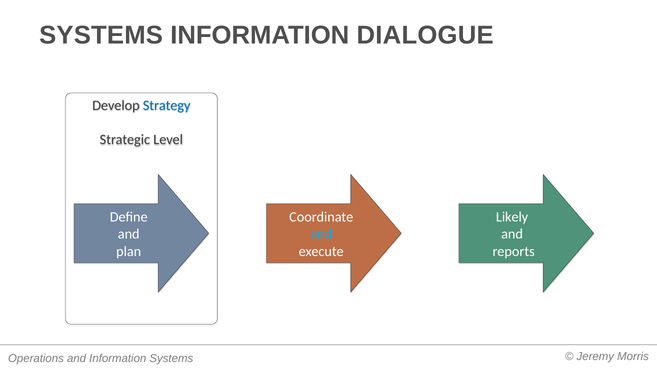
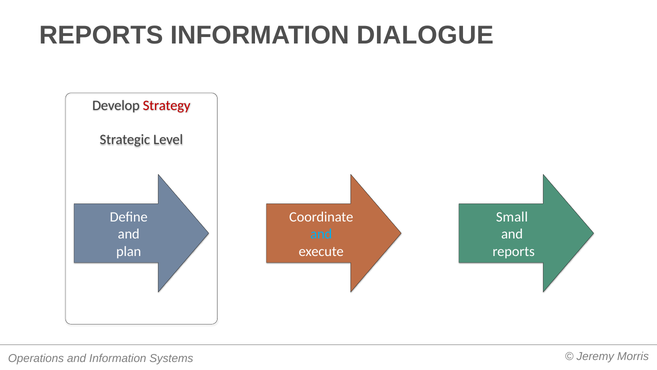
SYSTEMS at (101, 35): SYSTEMS -> REPORTS
Strategy colour: blue -> red
Likely: Likely -> Small
